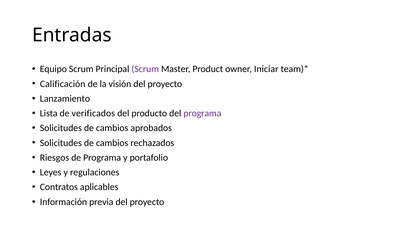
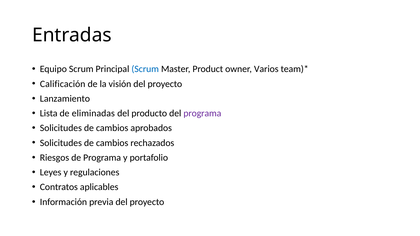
Scrum at (145, 69) colour: purple -> blue
Iniciar: Iniciar -> Varios
verificados: verificados -> eliminadas
